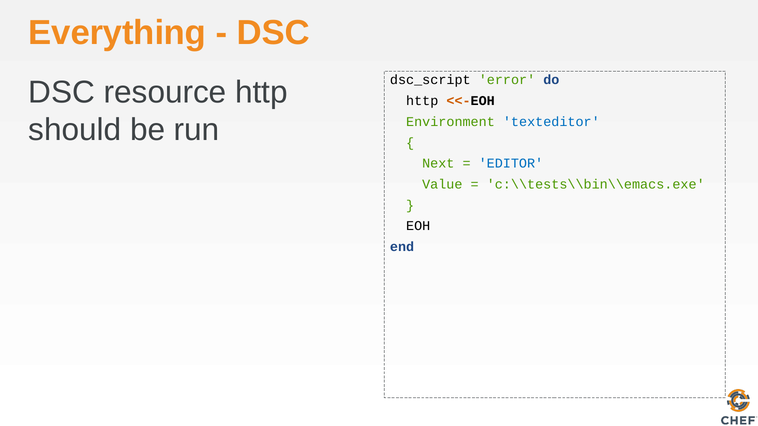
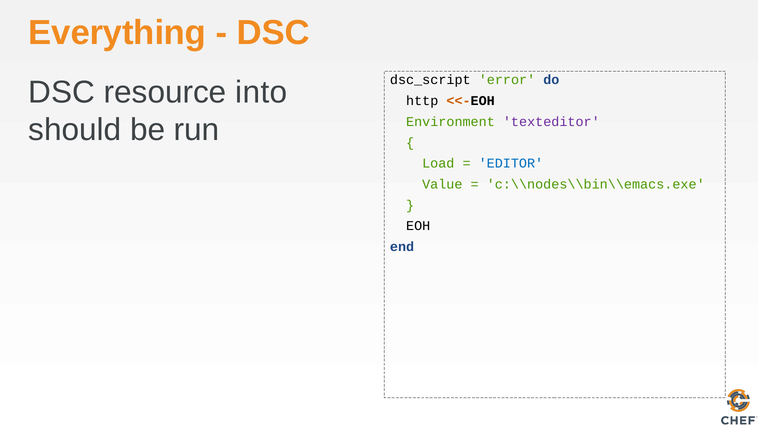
resource http: http -> into
texteditor colour: blue -> purple
Next: Next -> Load
c:\\tests\\bin\\emacs.exe: c:\\tests\\bin\\emacs.exe -> c:\\nodes\\bin\\emacs.exe
